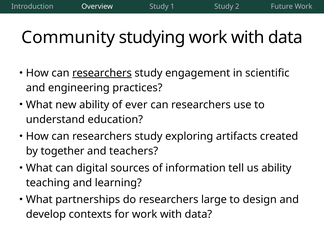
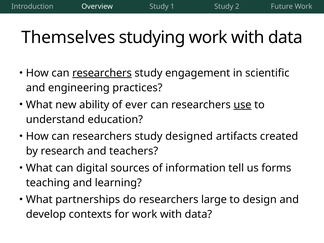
Community: Community -> Themselves
use underline: none -> present
exploring: exploring -> designed
together: together -> research
us ability: ability -> forms
